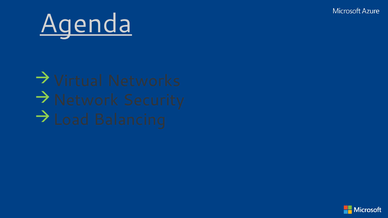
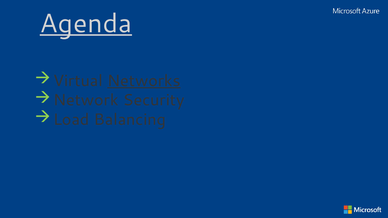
Networks underline: none -> present
